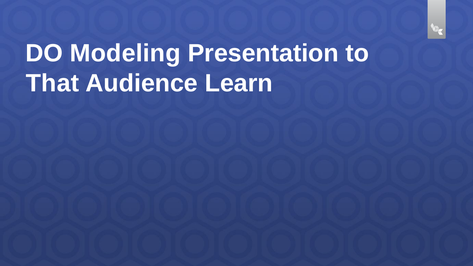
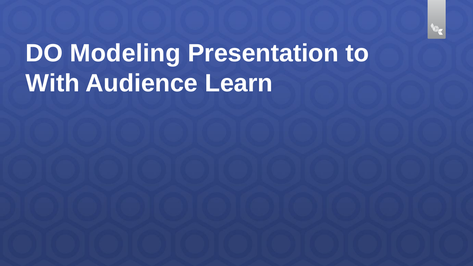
That: That -> With
